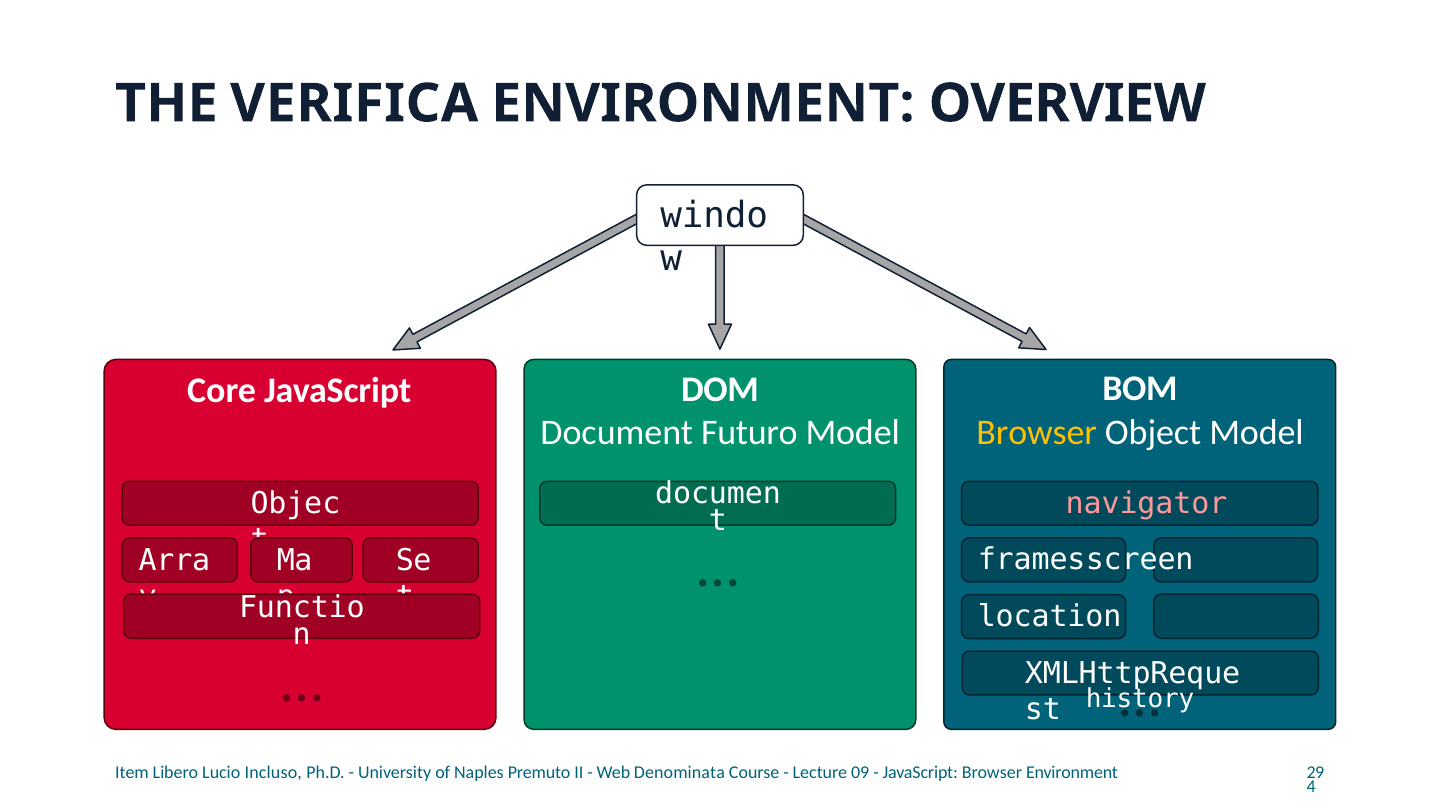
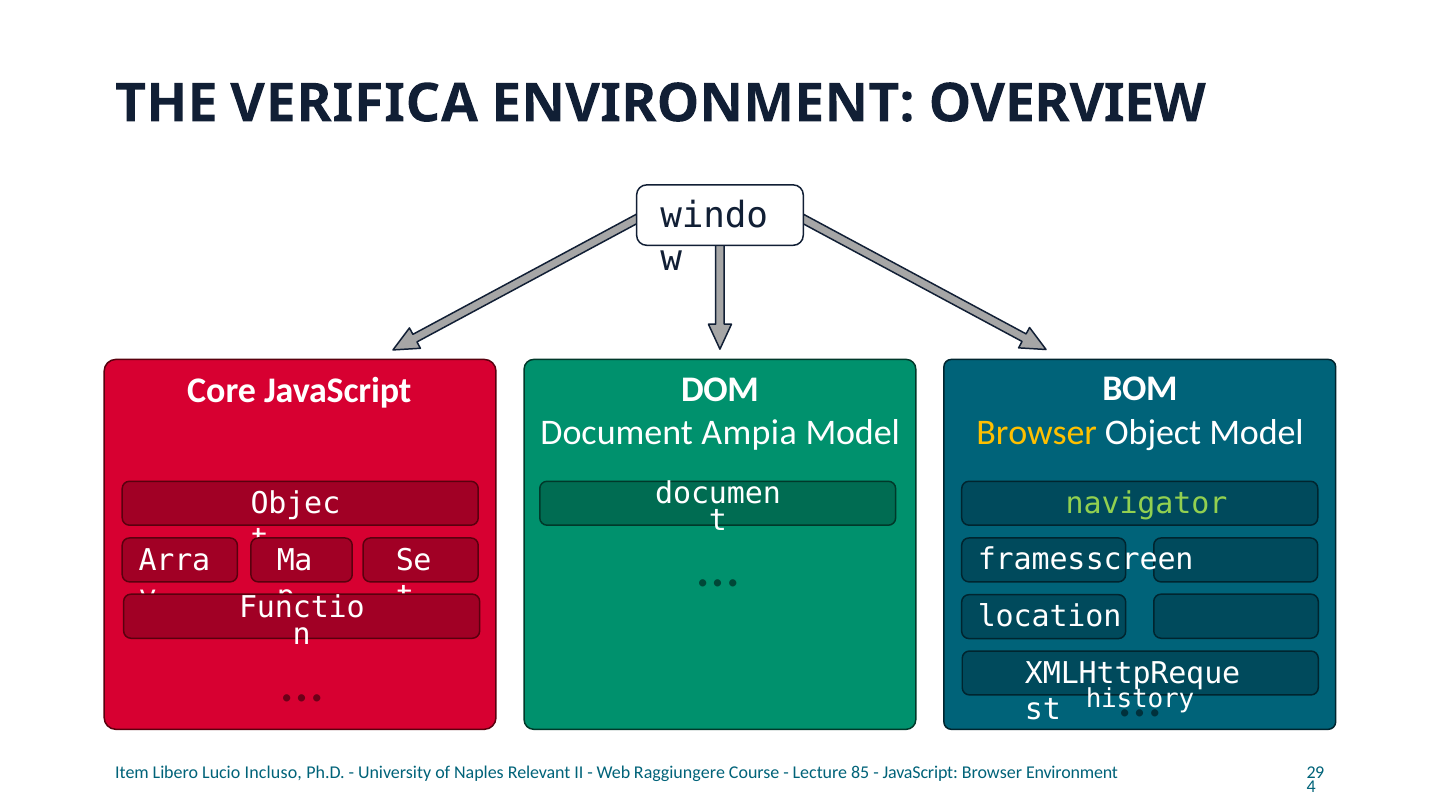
Futuro: Futuro -> Ampia
navigator colour: pink -> light green
Premuto: Premuto -> Relevant
Denominata: Denominata -> Raggiungere
09: 09 -> 85
